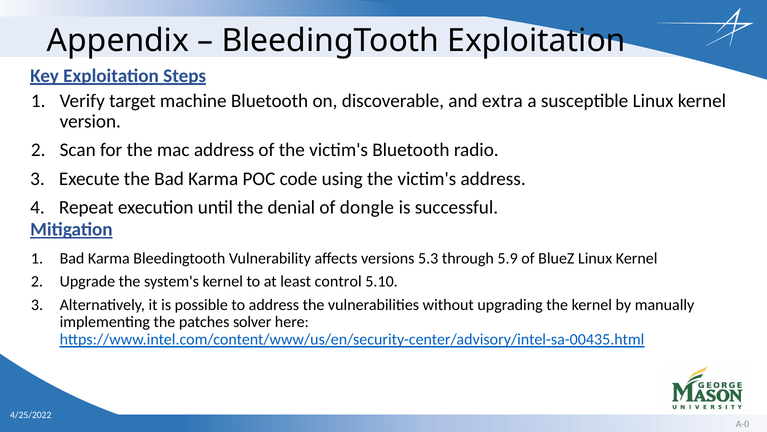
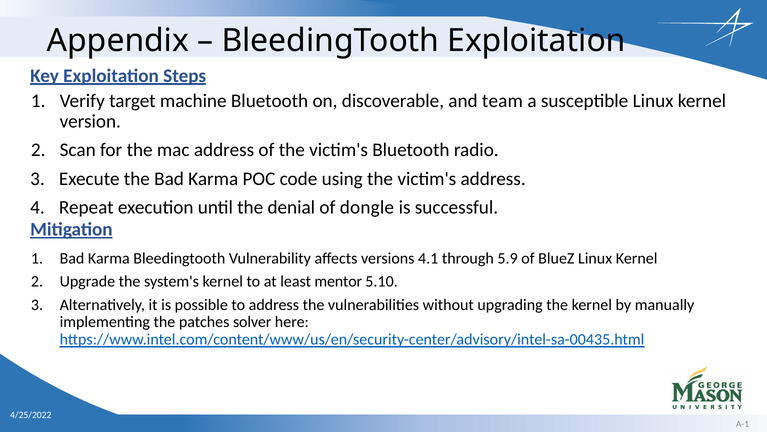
extra: extra -> team
5.3: 5.3 -> 4.1
control: control -> mentor
A-0: A-0 -> A-1
